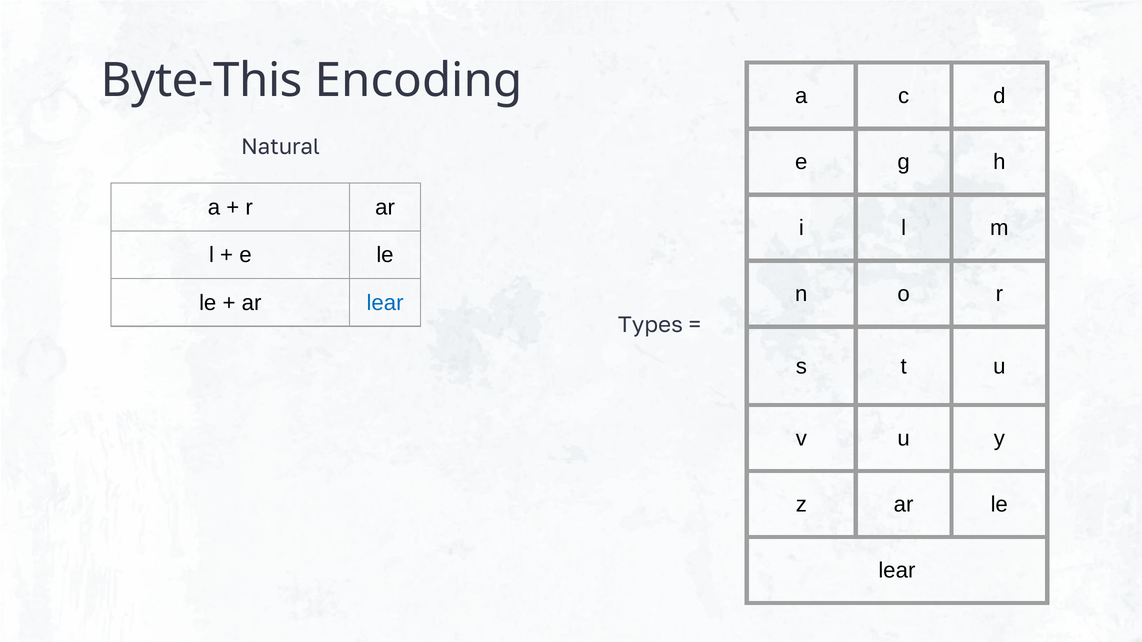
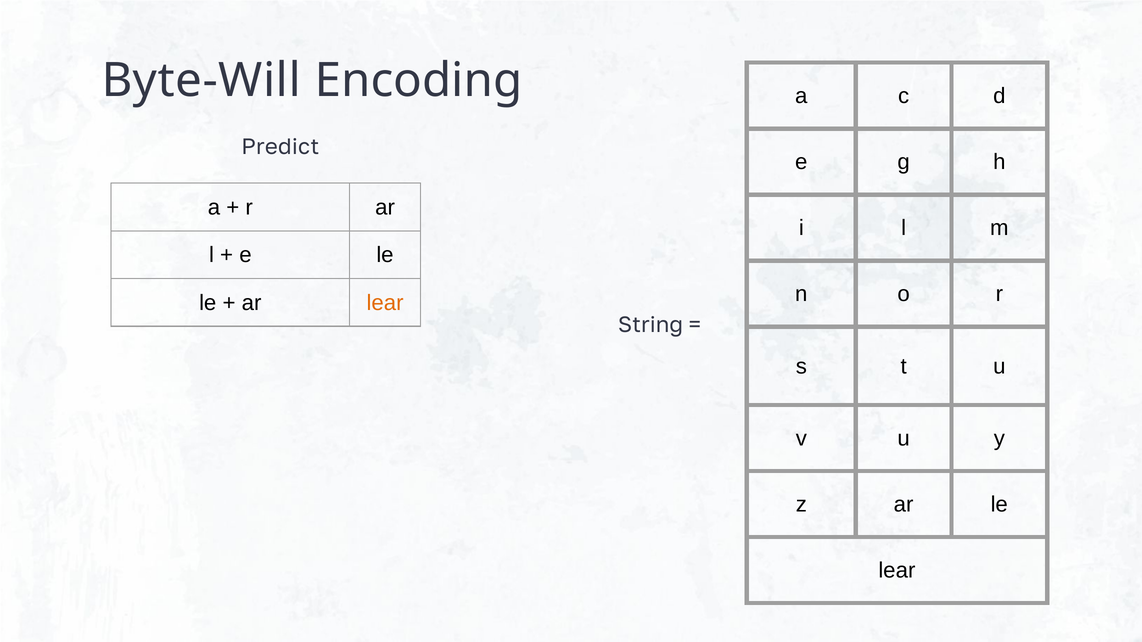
Byte-This: Byte-This -> Byte-Will
Natural: Natural -> Predict
lear at (385, 303) colour: blue -> orange
Types: Types -> String
